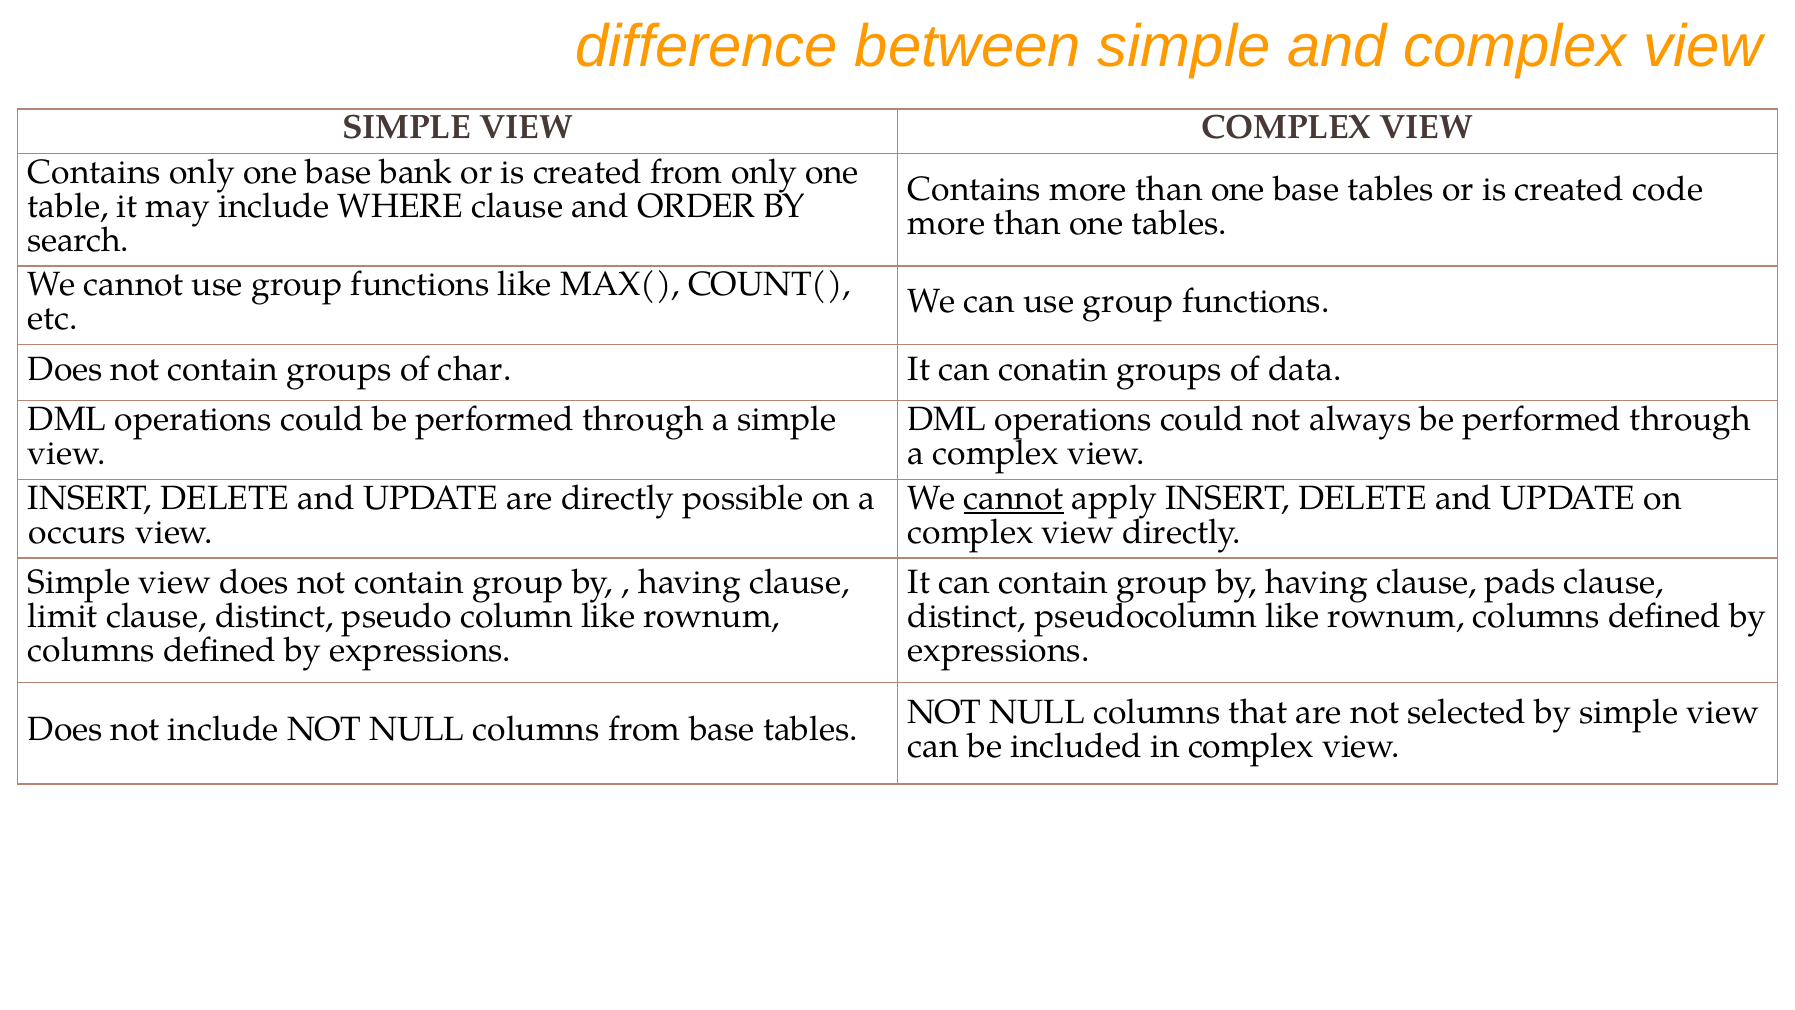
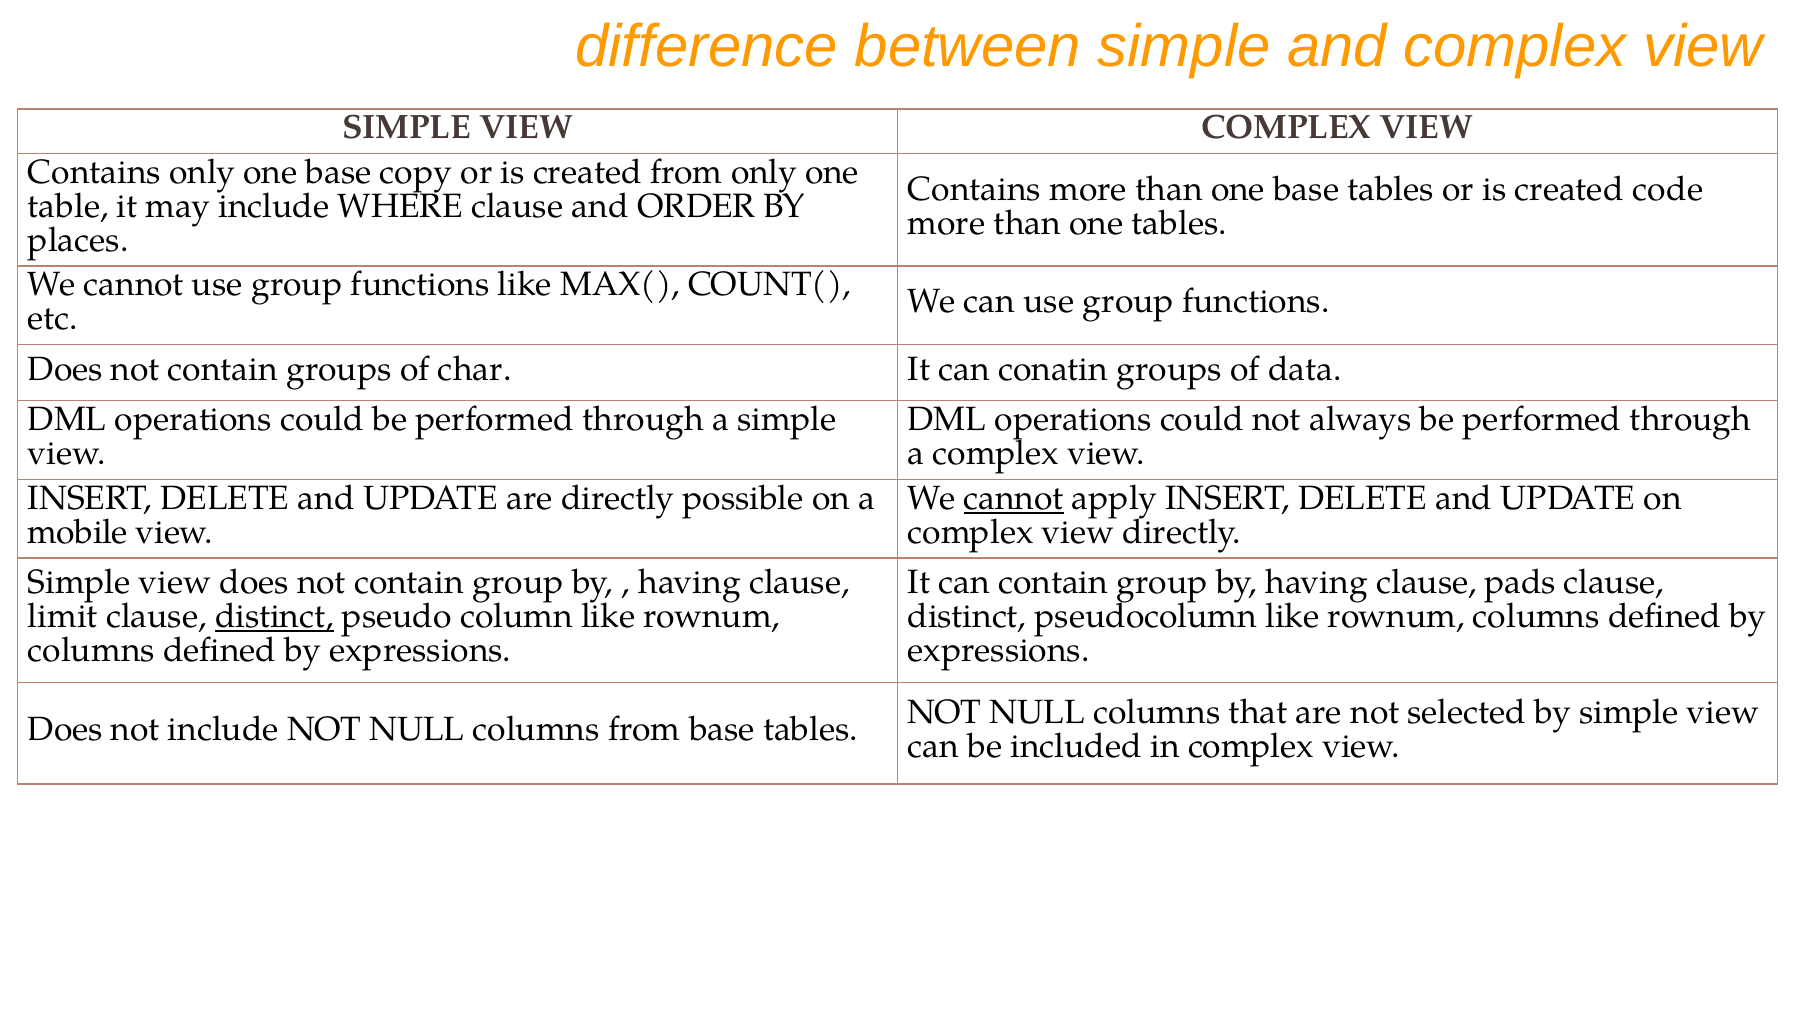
bank: bank -> copy
search: search -> places
occurs: occurs -> mobile
distinct at (274, 616) underline: none -> present
